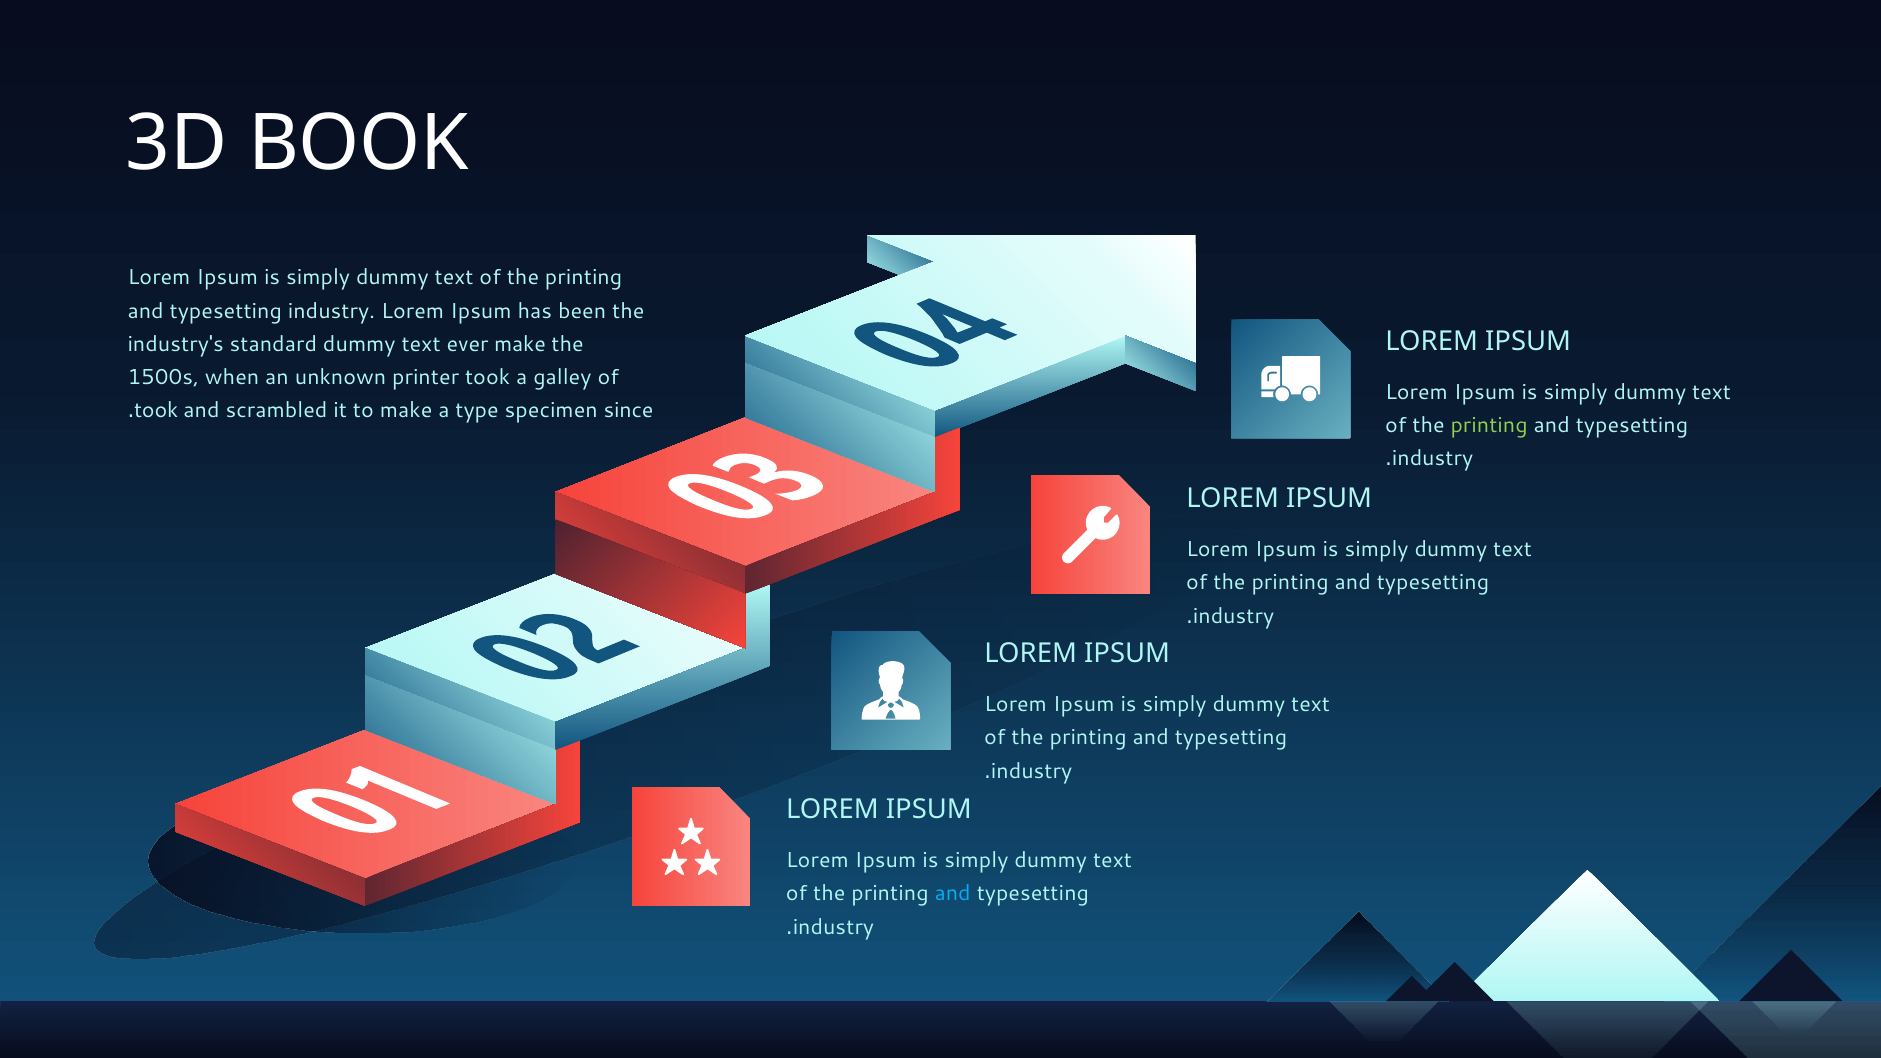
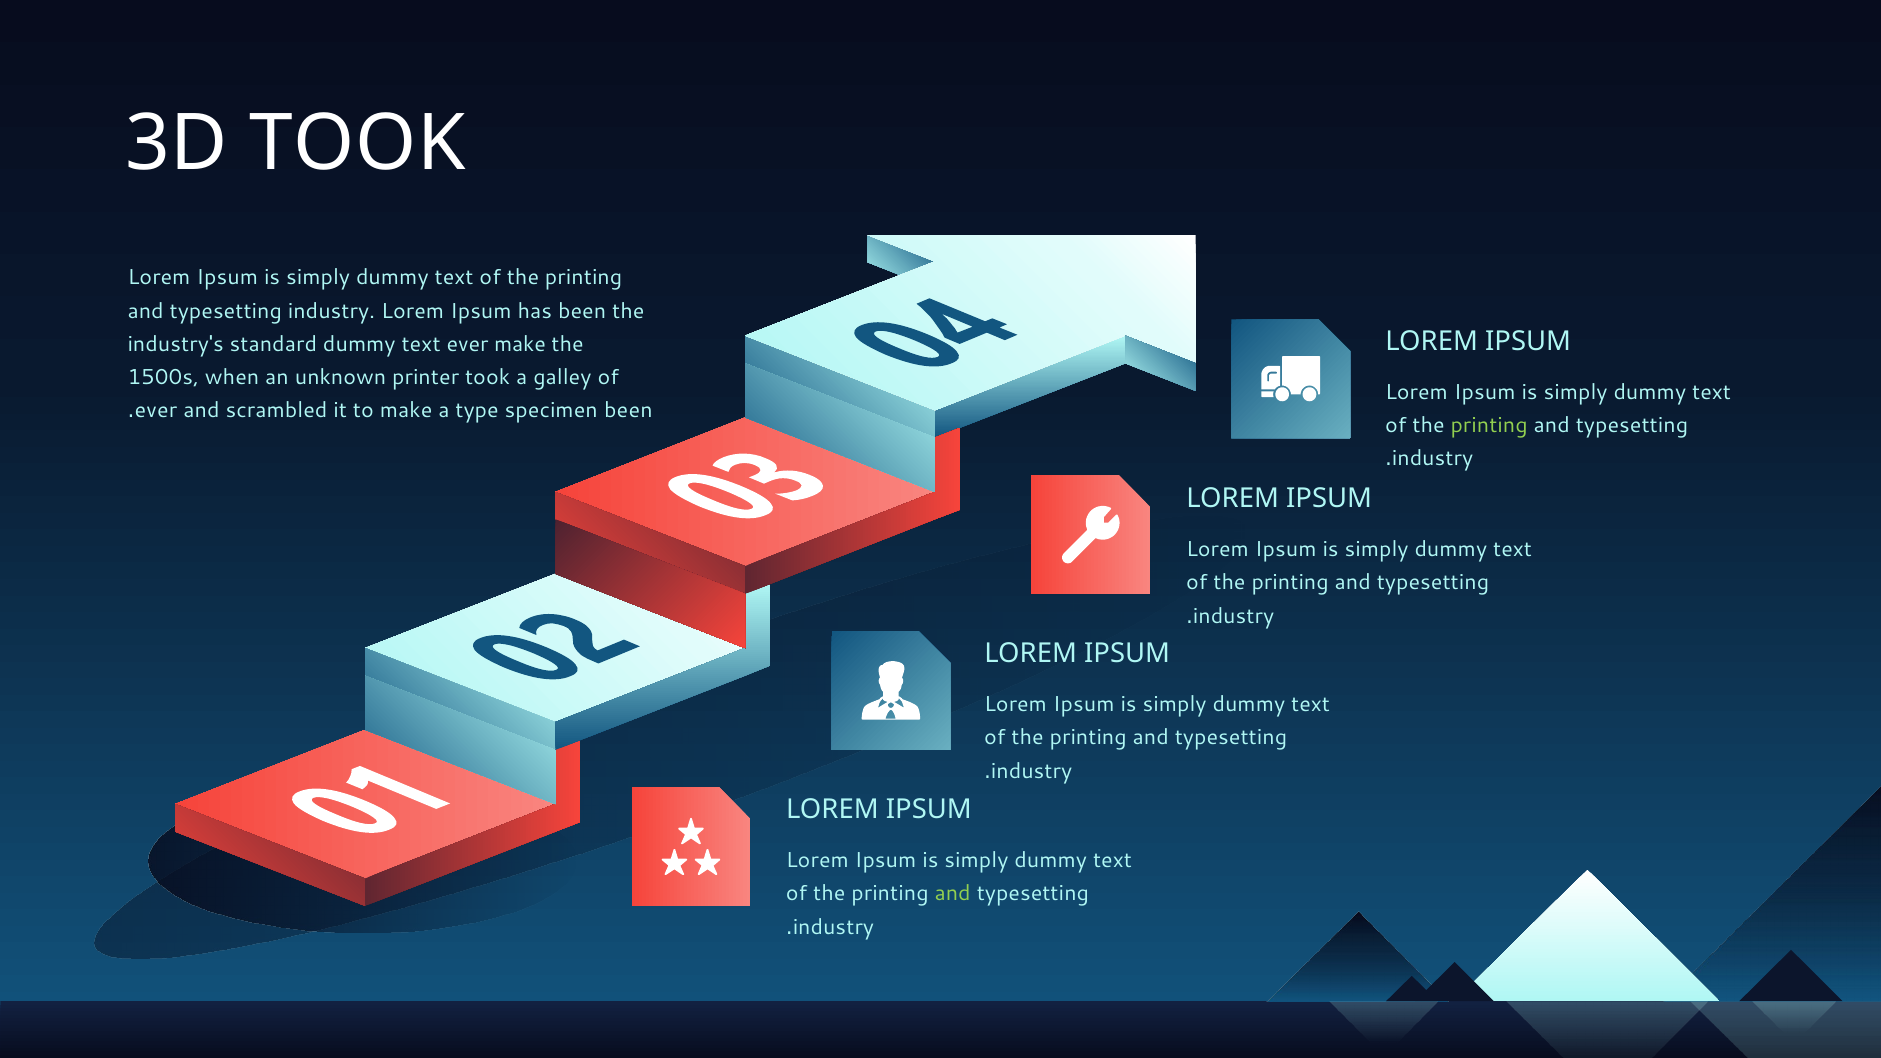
3D BOOK: BOOK -> TOOK
took at (156, 411): took -> ever
specimen since: since -> been
and at (953, 894) colour: light blue -> light green
